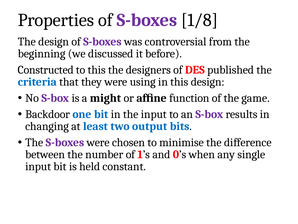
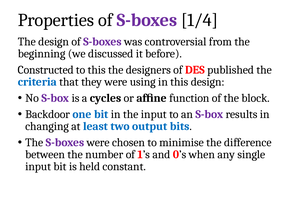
1/8: 1/8 -> 1/4
might: might -> cycles
game: game -> block
